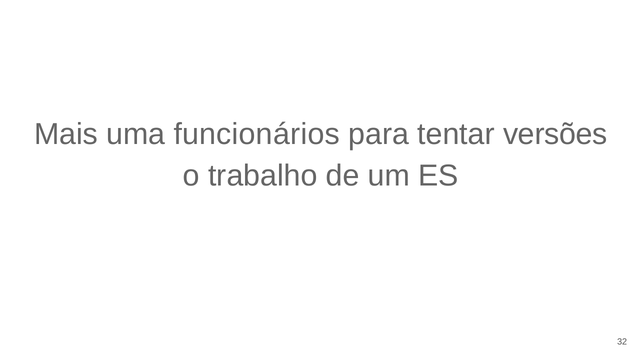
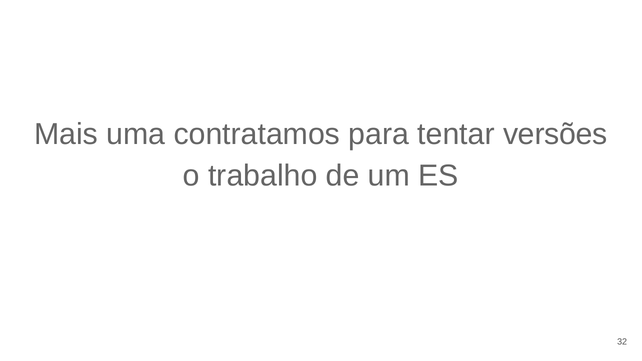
funcionários: funcionários -> contratamos
